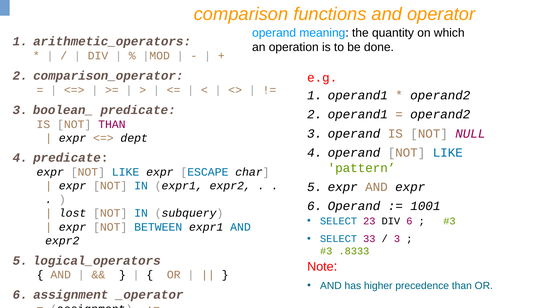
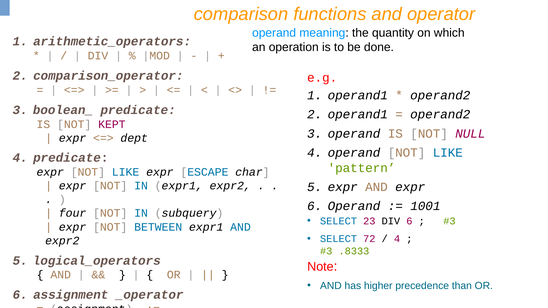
NOT THAN: THAN -> KEPT
lost: lost -> four
33: 33 -> 72
3 at (397, 239): 3 -> 4
